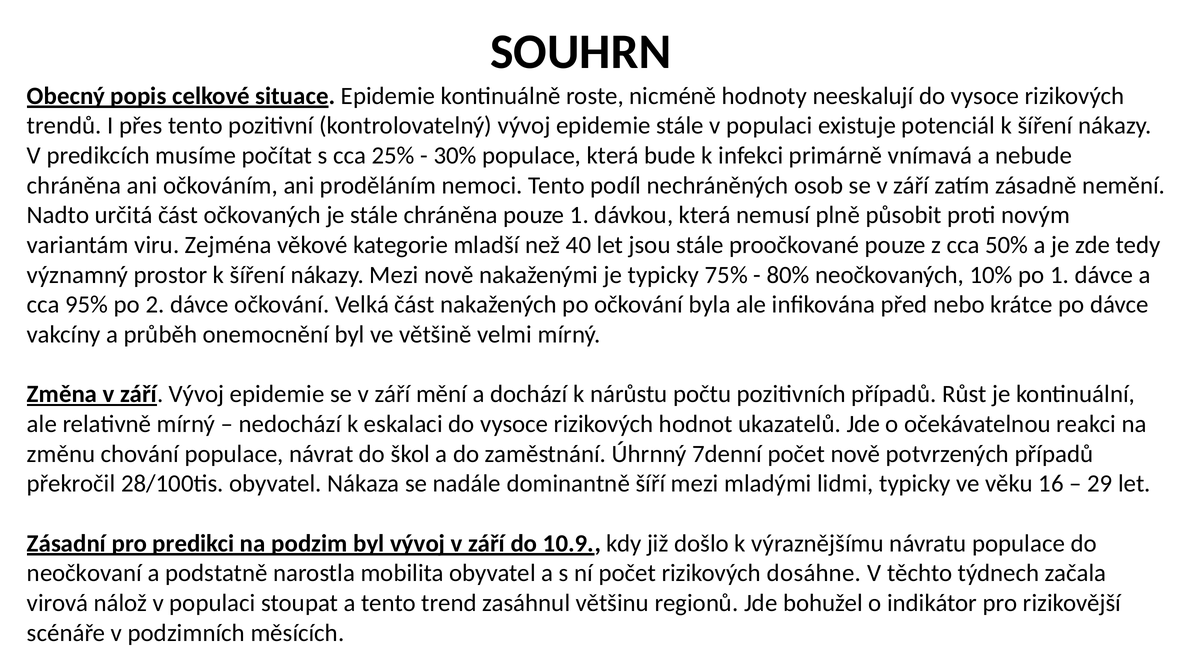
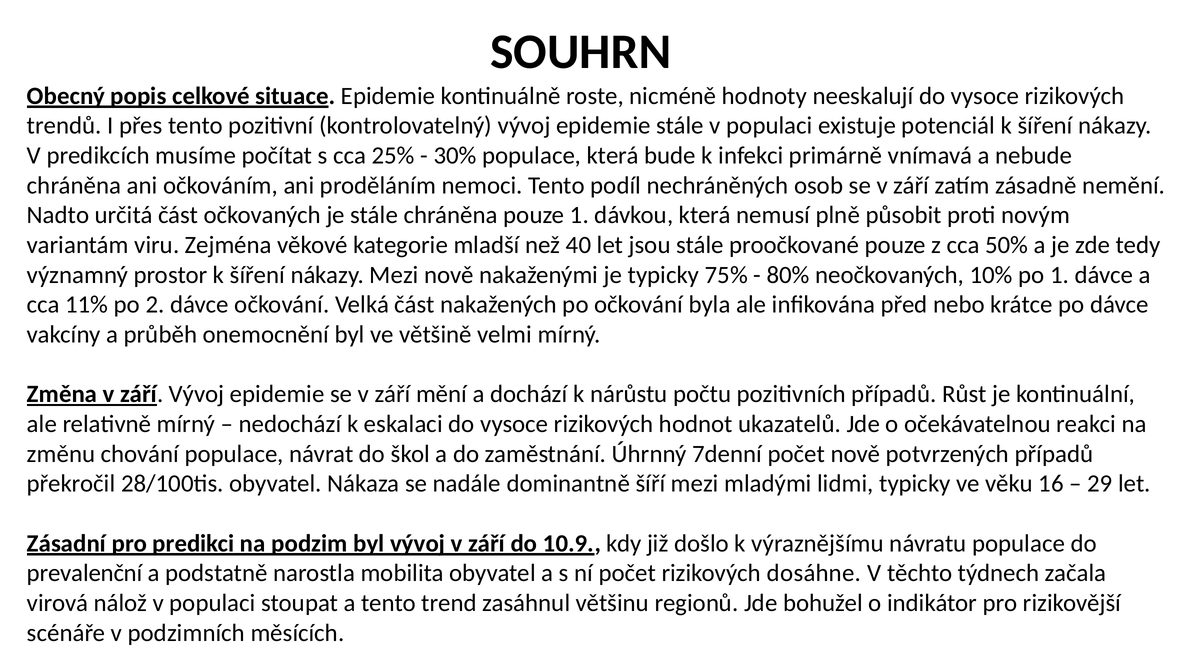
95%: 95% -> 11%
neočkovaní: neočkovaní -> prevalenční
